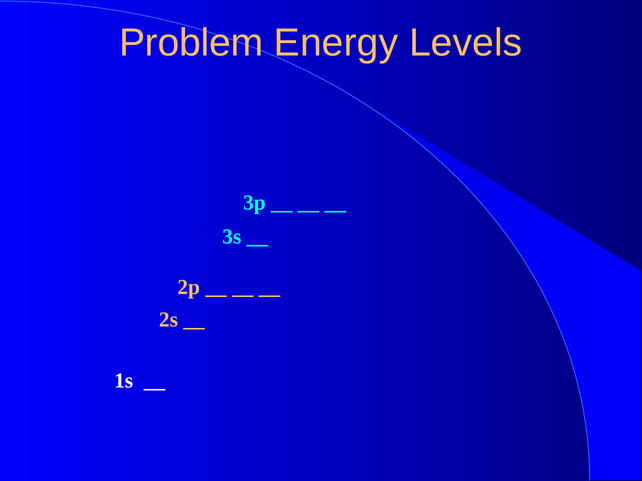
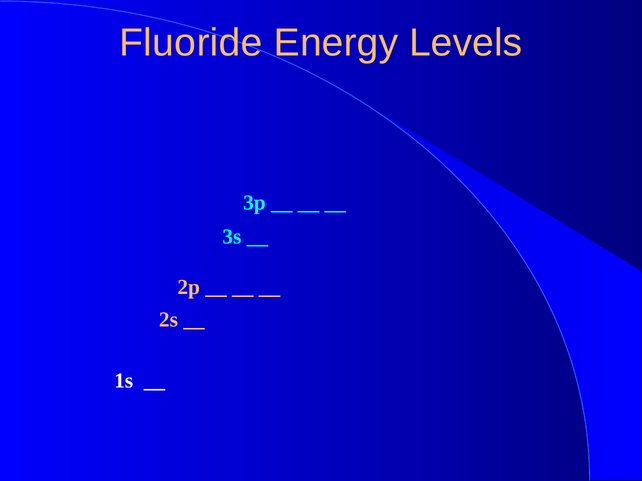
Problem: Problem -> Fluoride
